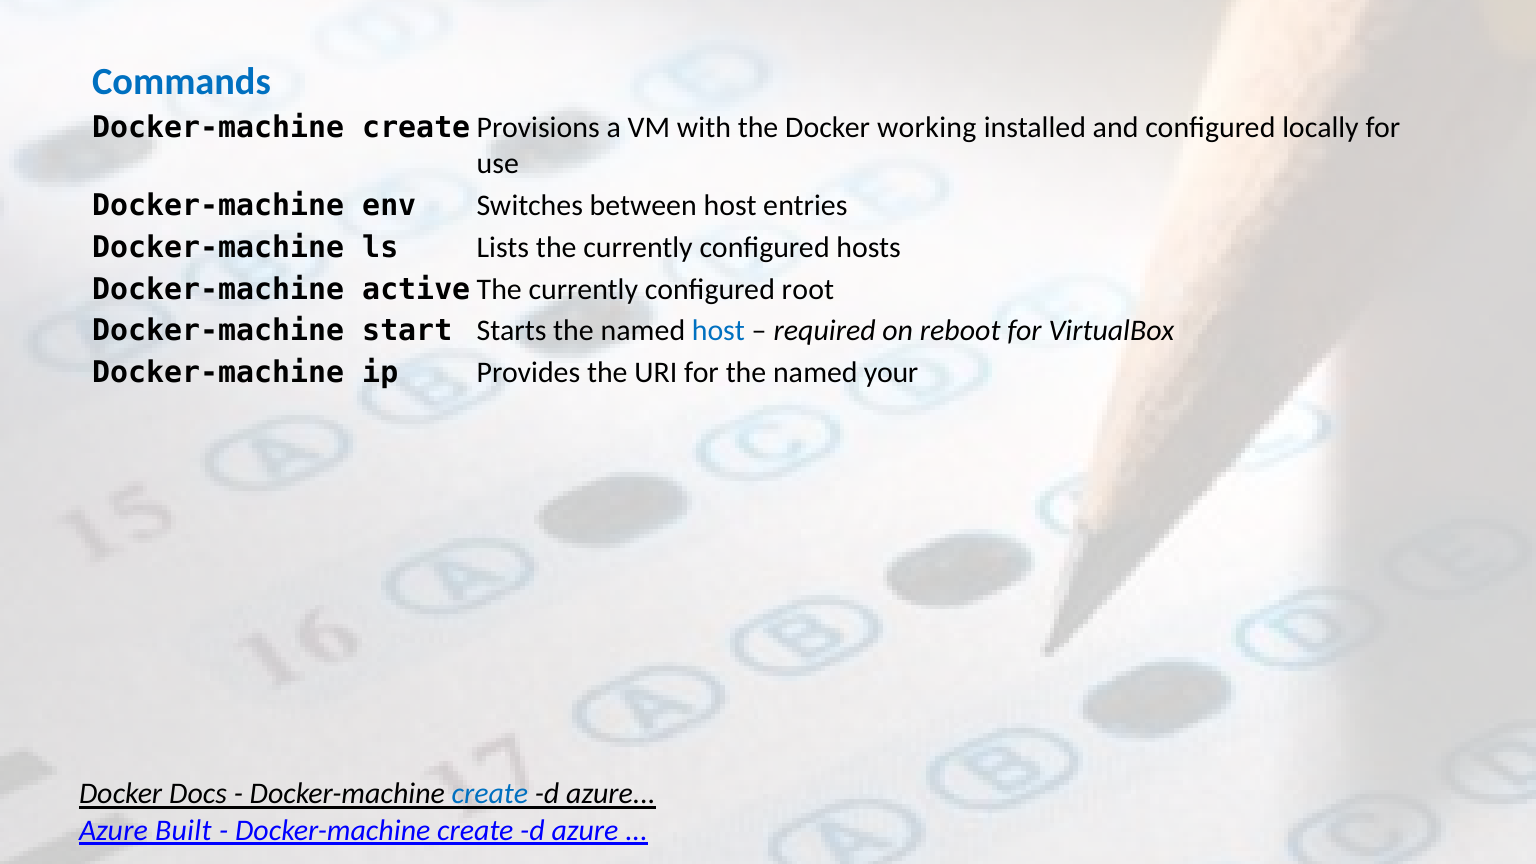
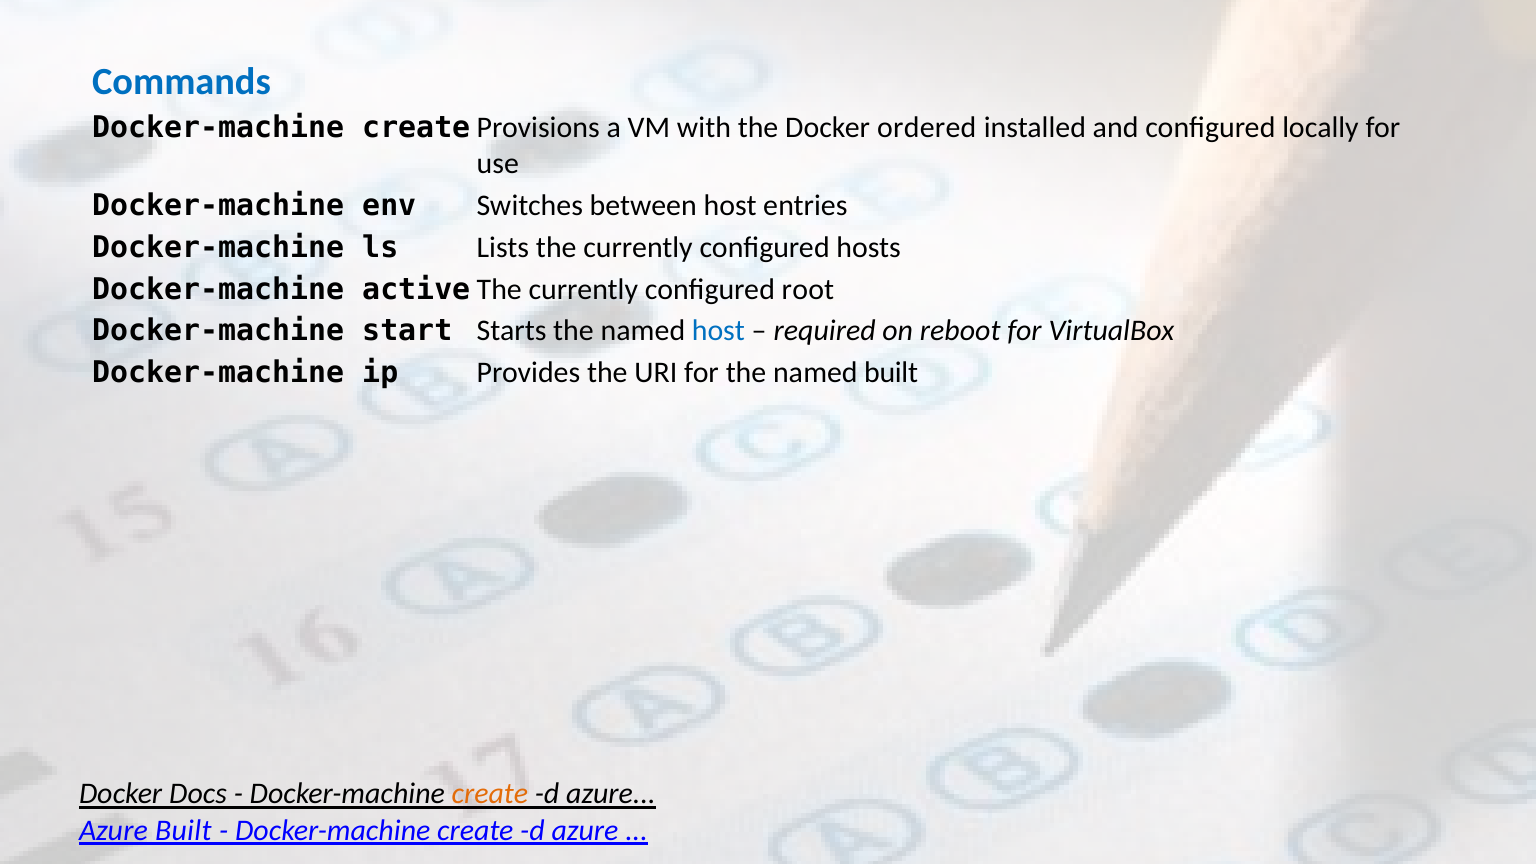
working: working -> ordered
named your: your -> built
create at (490, 794) colour: blue -> orange
